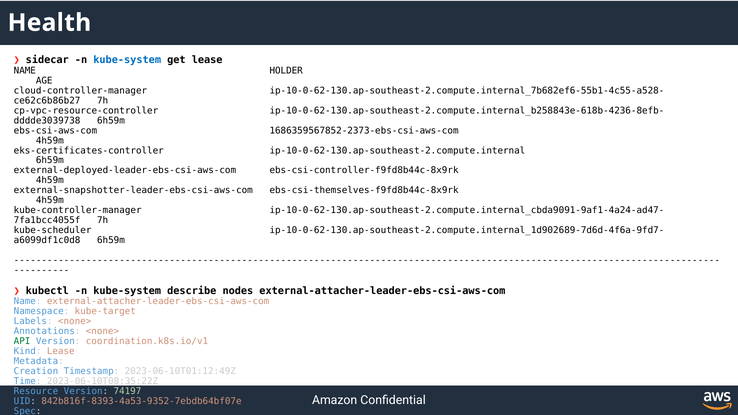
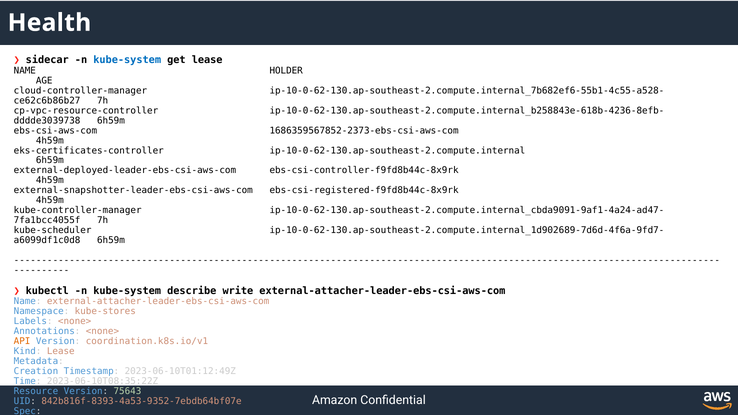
ebs-csi-themselves-f9fd8b44c-8x9rk: ebs-csi-themselves-f9fd8b44c-8x9rk -> ebs-csi-registered-f9fd8b44c-8x9rk
nodes: nodes -> write
kube-target: kube-target -> kube-stores
API colour: green -> orange
74197: 74197 -> 75643
